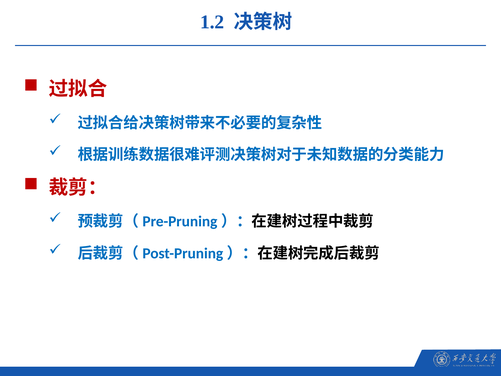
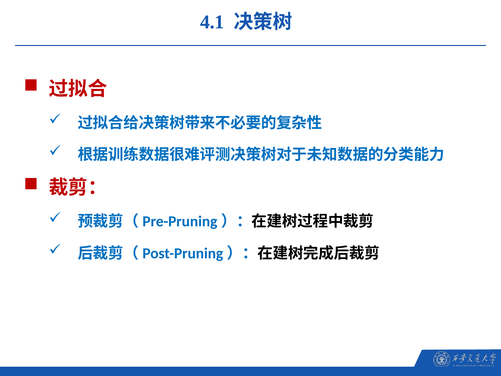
1.2: 1.2 -> 4.1
